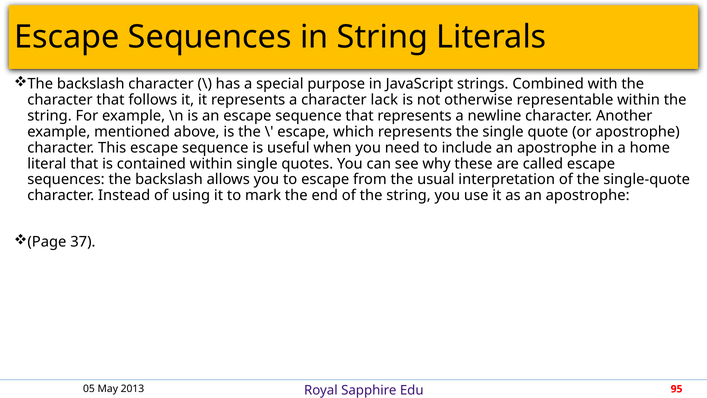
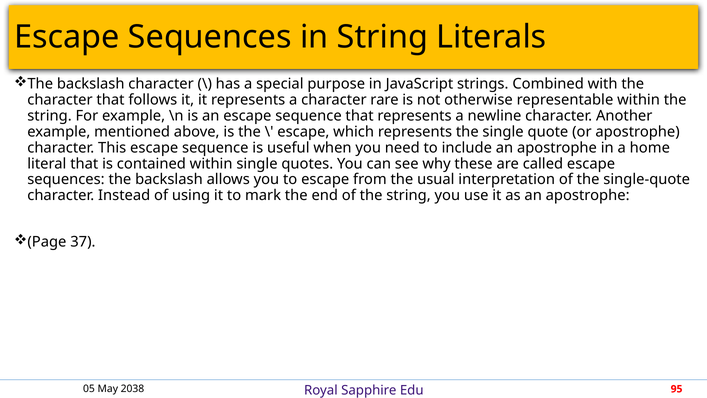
lack: lack -> rare
2013: 2013 -> 2038
